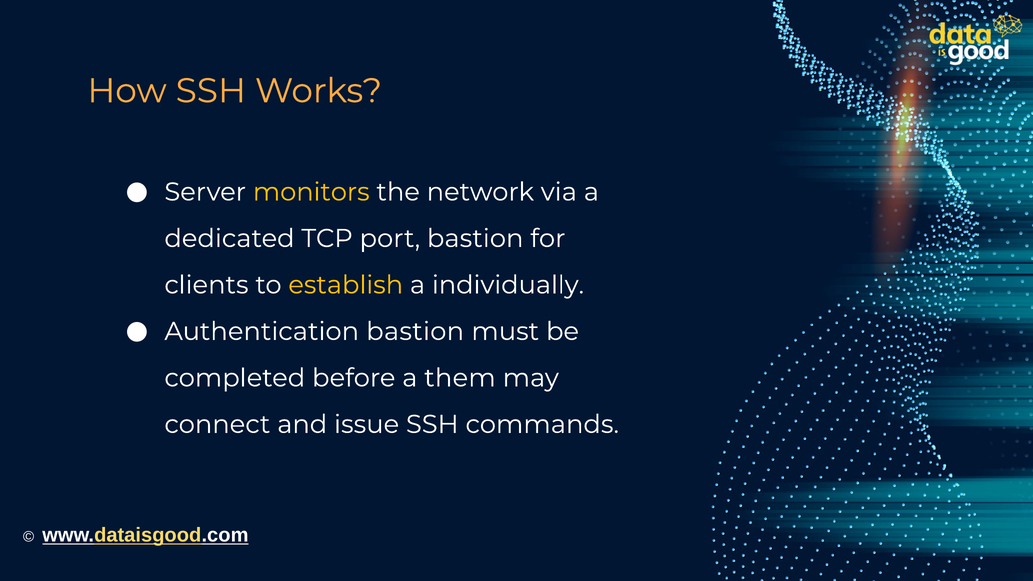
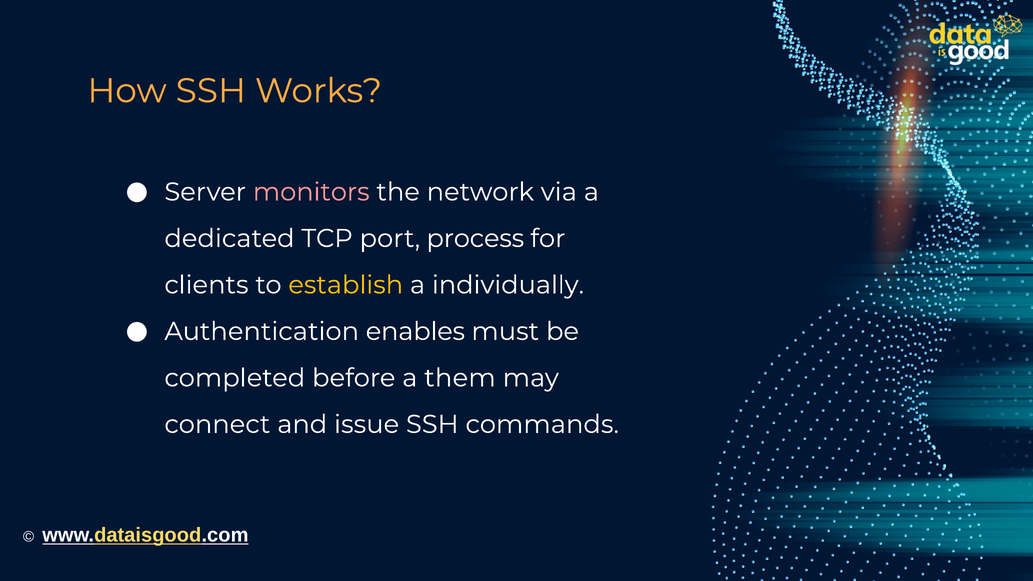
monitors colour: yellow -> pink
port bastion: bastion -> process
Authentication bastion: bastion -> enables
